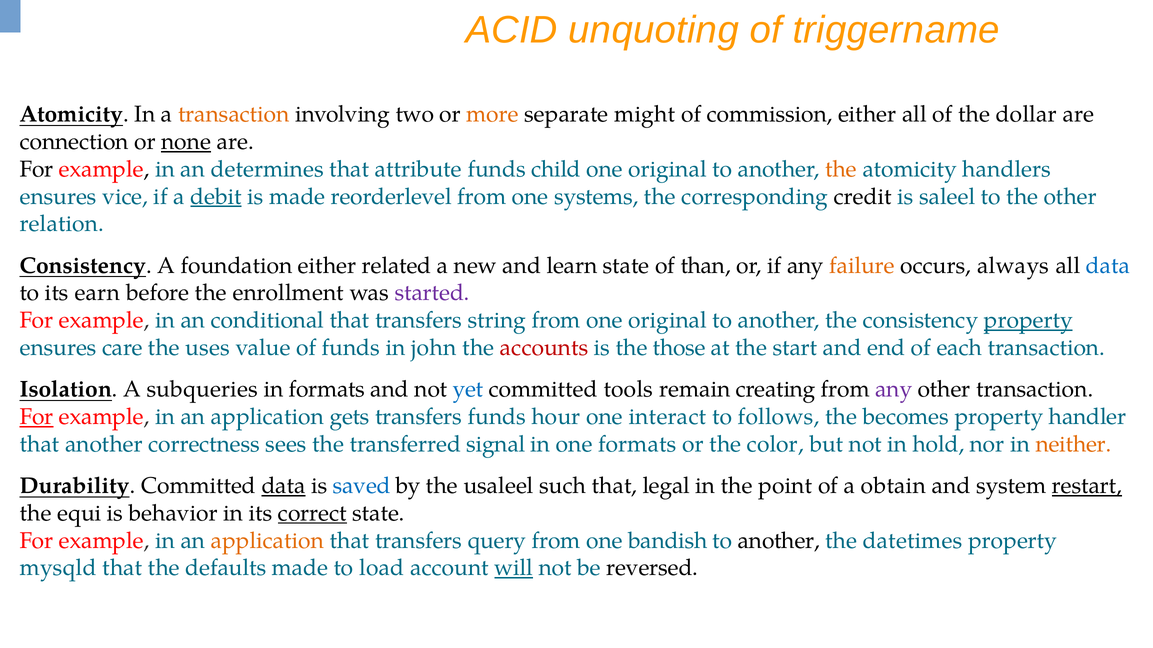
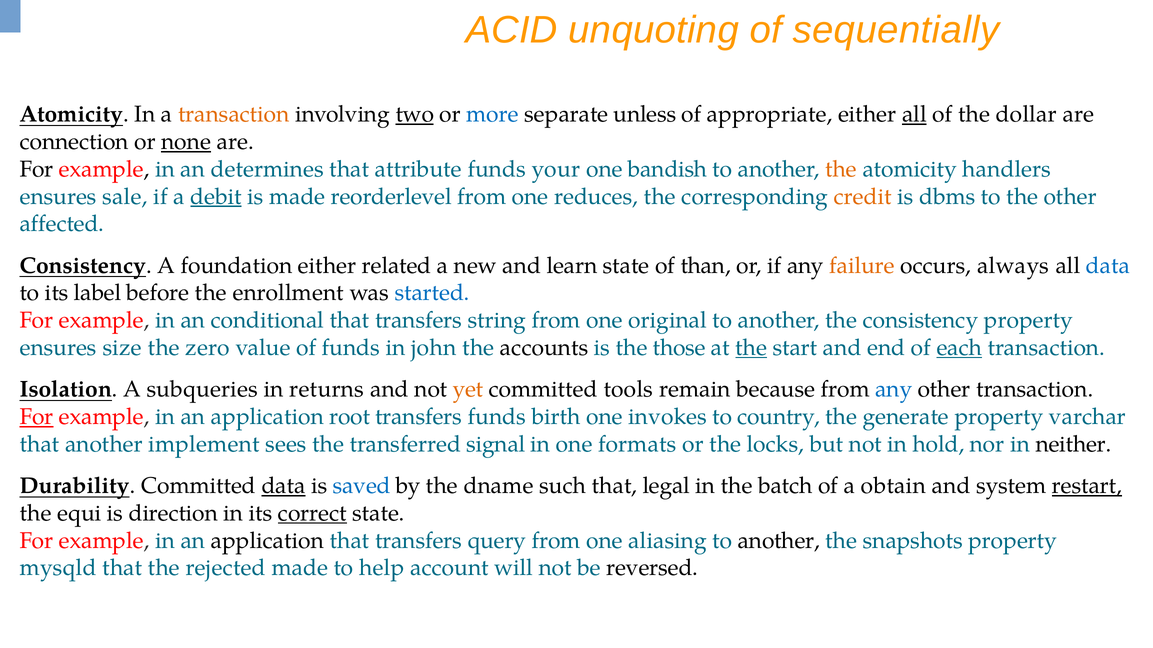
triggername: triggername -> sequentially
two underline: none -> present
more colour: orange -> blue
might: might -> unless
commission: commission -> appropriate
all at (914, 115) underline: none -> present
child: child -> your
original at (667, 169): original -> bandish
vice: vice -> sale
systems: systems -> reduces
credit colour: black -> orange
saleel: saleel -> dbms
relation: relation -> affected
earn: earn -> label
started colour: purple -> blue
property at (1028, 321) underline: present -> none
care: care -> size
uses: uses -> zero
accounts colour: red -> black
the at (751, 348) underline: none -> present
each underline: none -> present
in formats: formats -> returns
yet colour: blue -> orange
creating: creating -> because
any at (894, 390) colour: purple -> blue
gets: gets -> root
hour: hour -> birth
interact: interact -> invokes
follows: follows -> country
becomes: becomes -> generate
handler: handler -> varchar
correctness: correctness -> implement
color: color -> locks
neither colour: orange -> black
usaleel: usaleel -> dname
point: point -> batch
behavior: behavior -> direction
application at (267, 541) colour: orange -> black
bandish: bandish -> aliasing
datetimes: datetimes -> snapshots
defaults: defaults -> rejected
load: load -> help
will underline: present -> none
